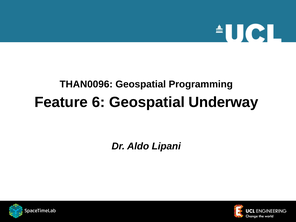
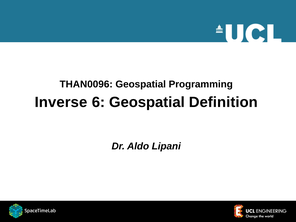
Feature: Feature -> Inverse
Underway: Underway -> Definition
